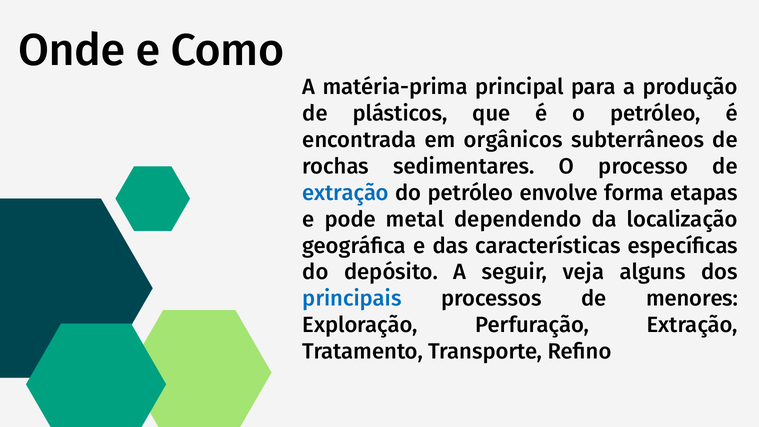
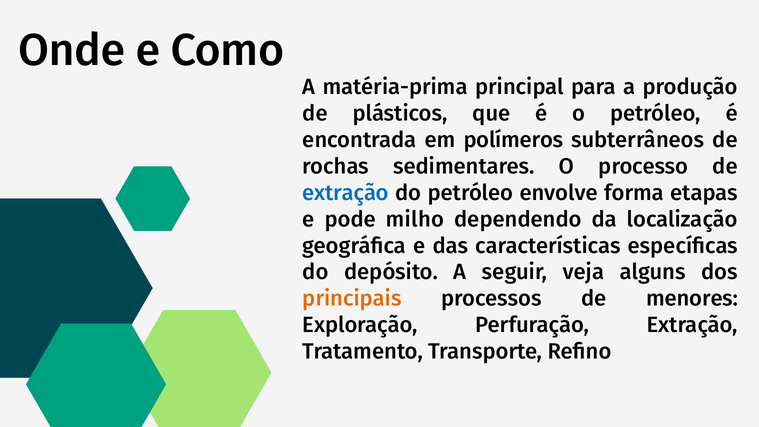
orgânicos: orgânicos -> polímeros
metal: metal -> milho
principais colour: blue -> orange
